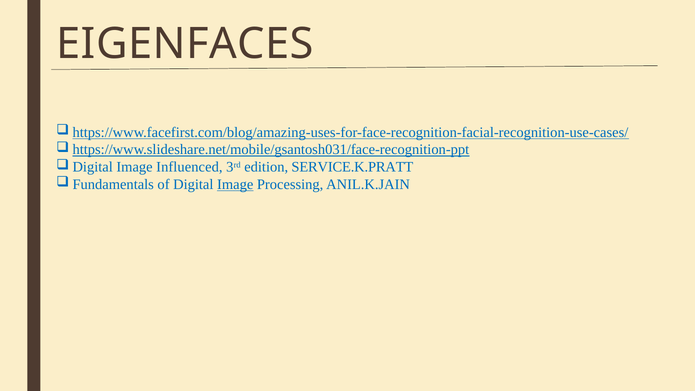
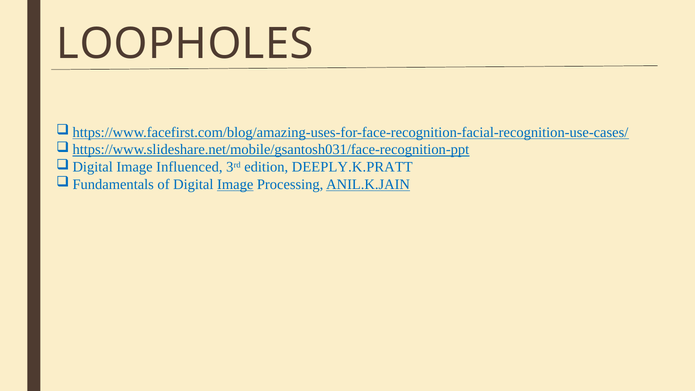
EIGENFACES: EIGENFACES -> LOOPHOLES
SERVICE.K.PRATT: SERVICE.K.PRATT -> DEEPLY.K.PRATT
ANIL.K.JAIN underline: none -> present
